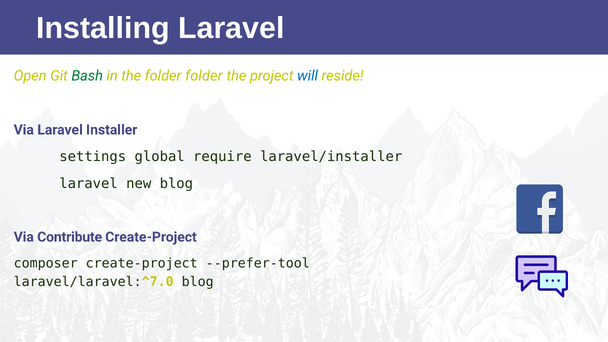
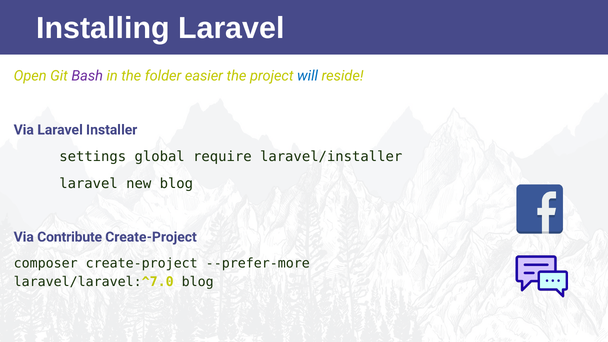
Bash colour: green -> purple
folder folder: folder -> easier
--prefer-tool: --prefer-tool -> --prefer-more
